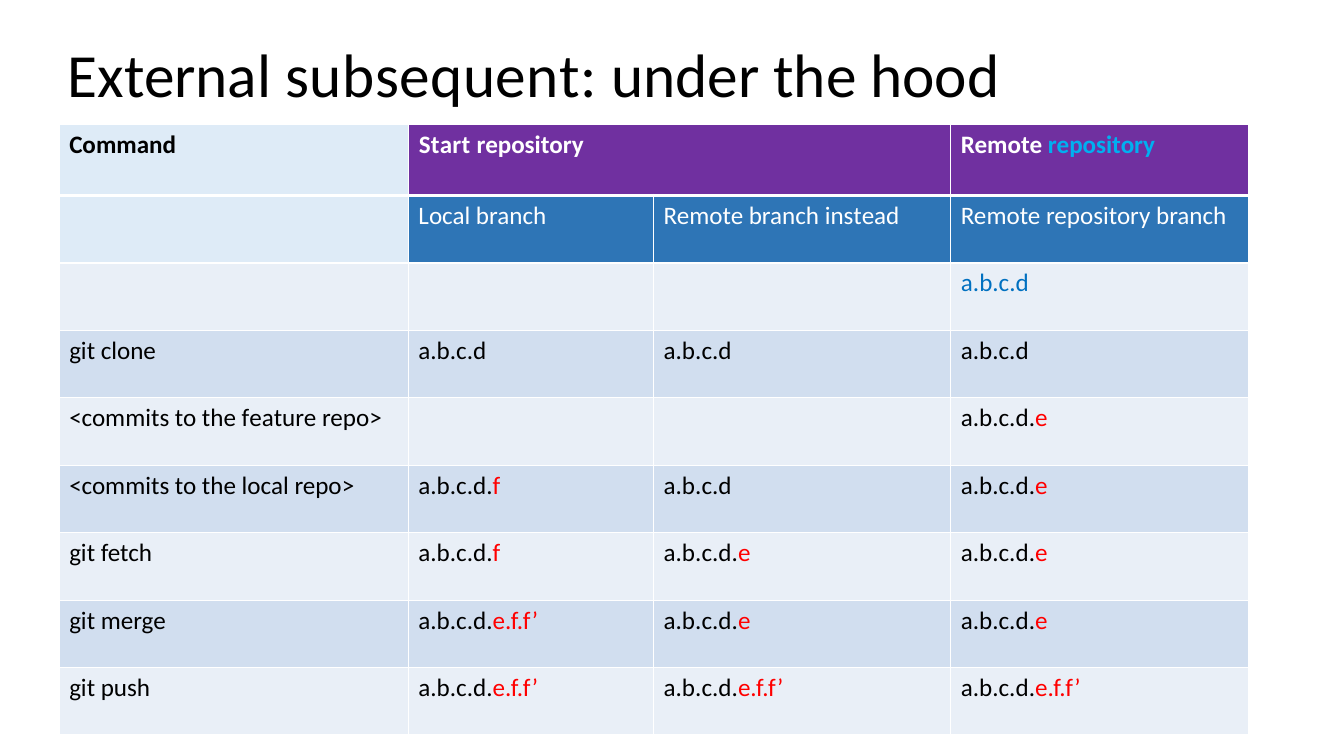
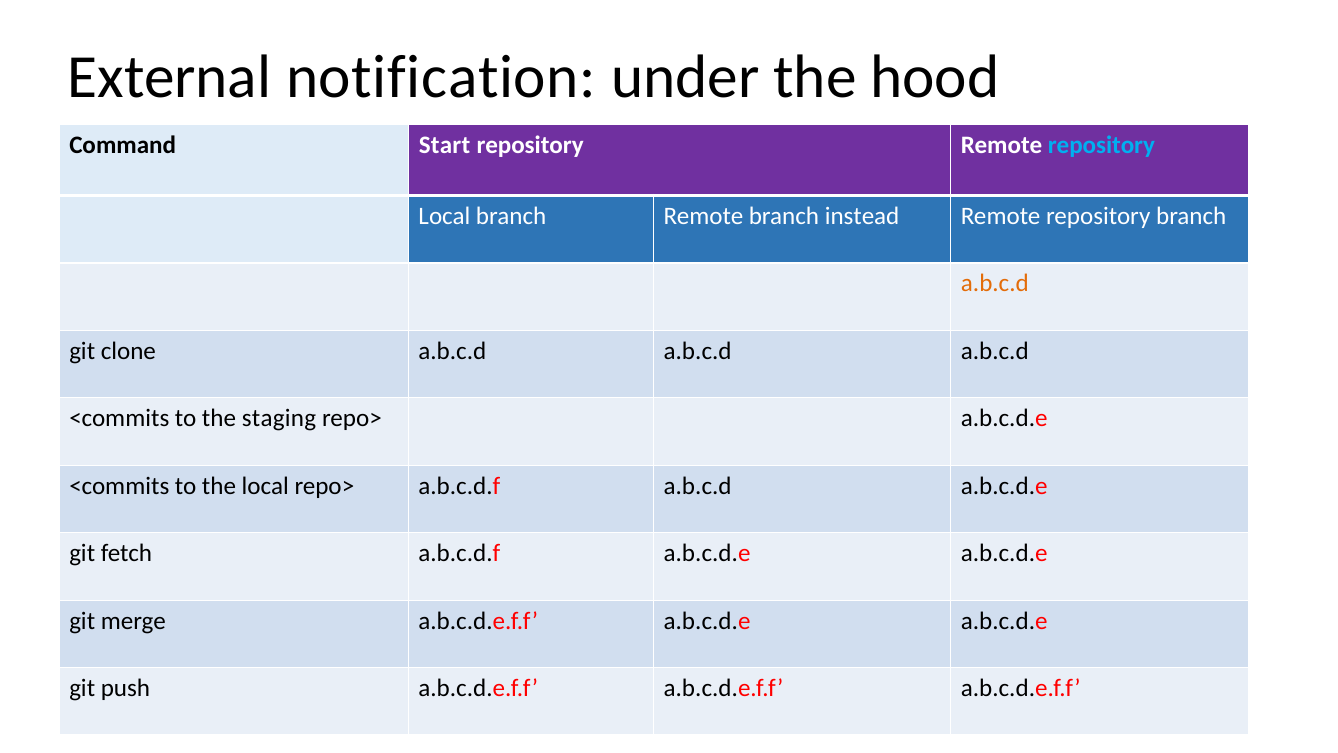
subsequent: subsequent -> notification
a.b.c.d at (995, 283) colour: blue -> orange
feature: feature -> staging
